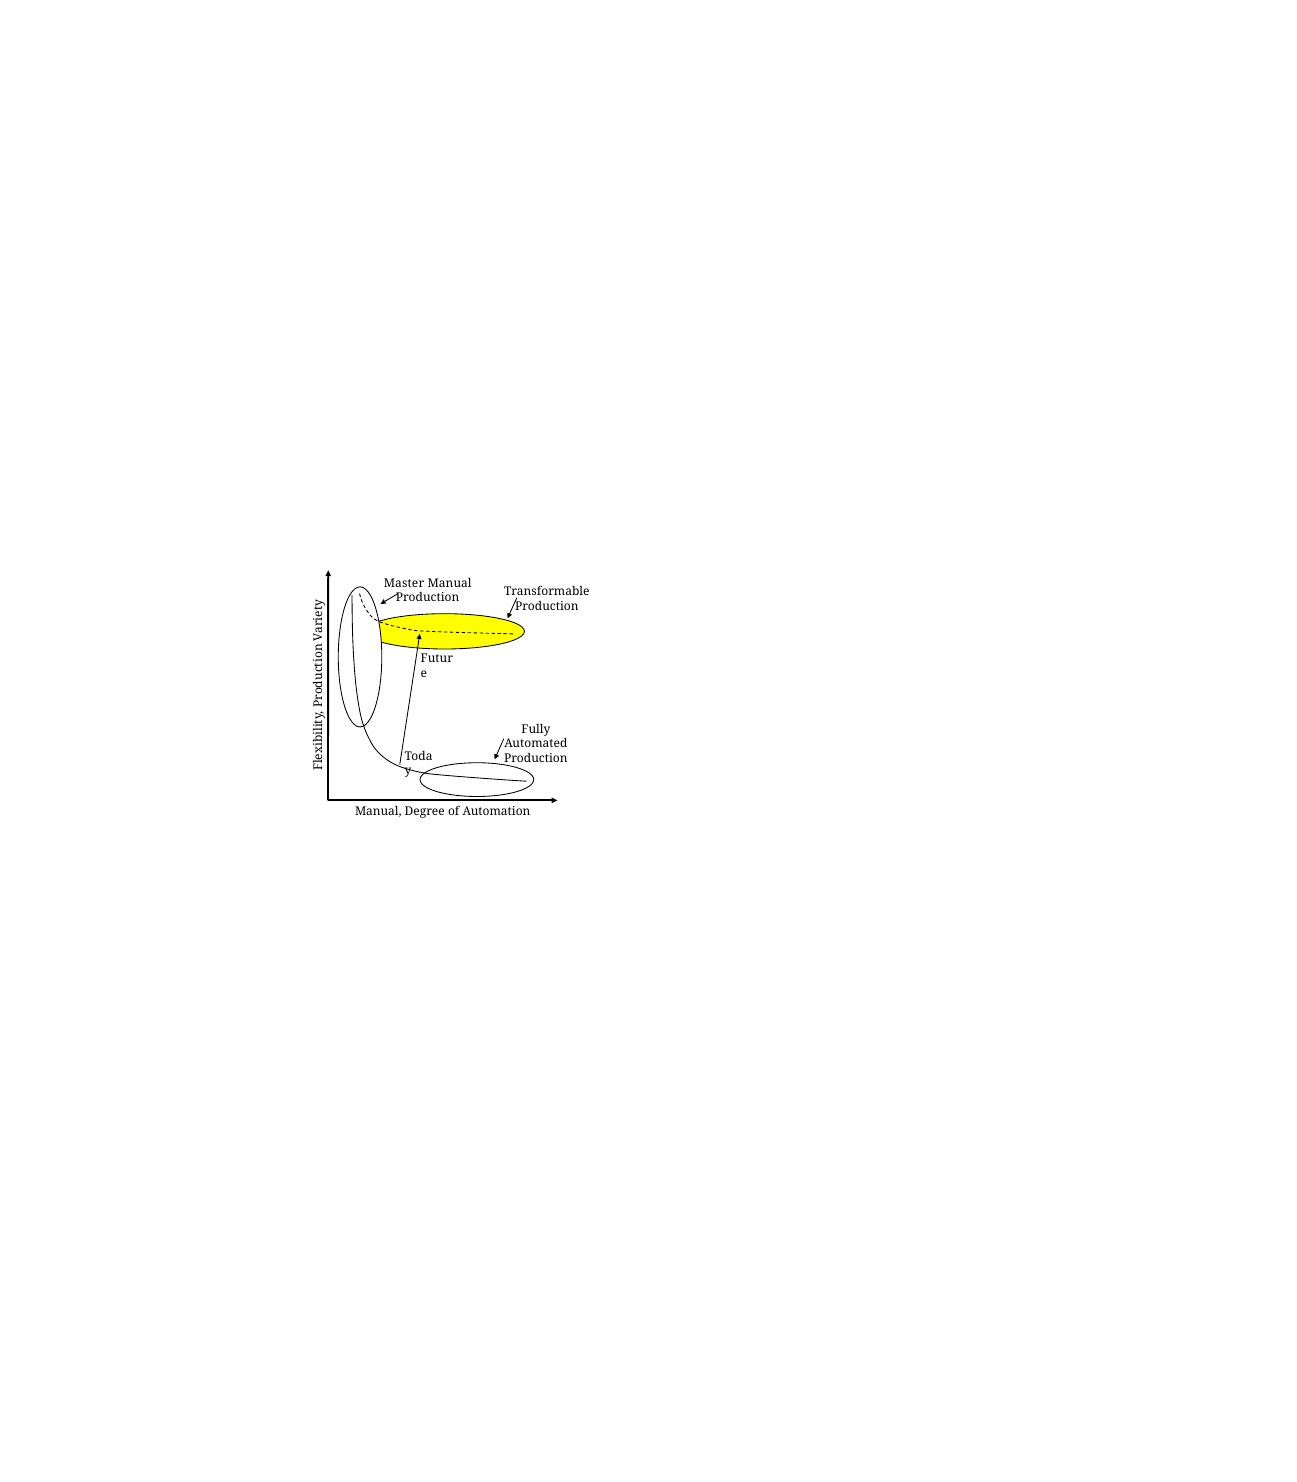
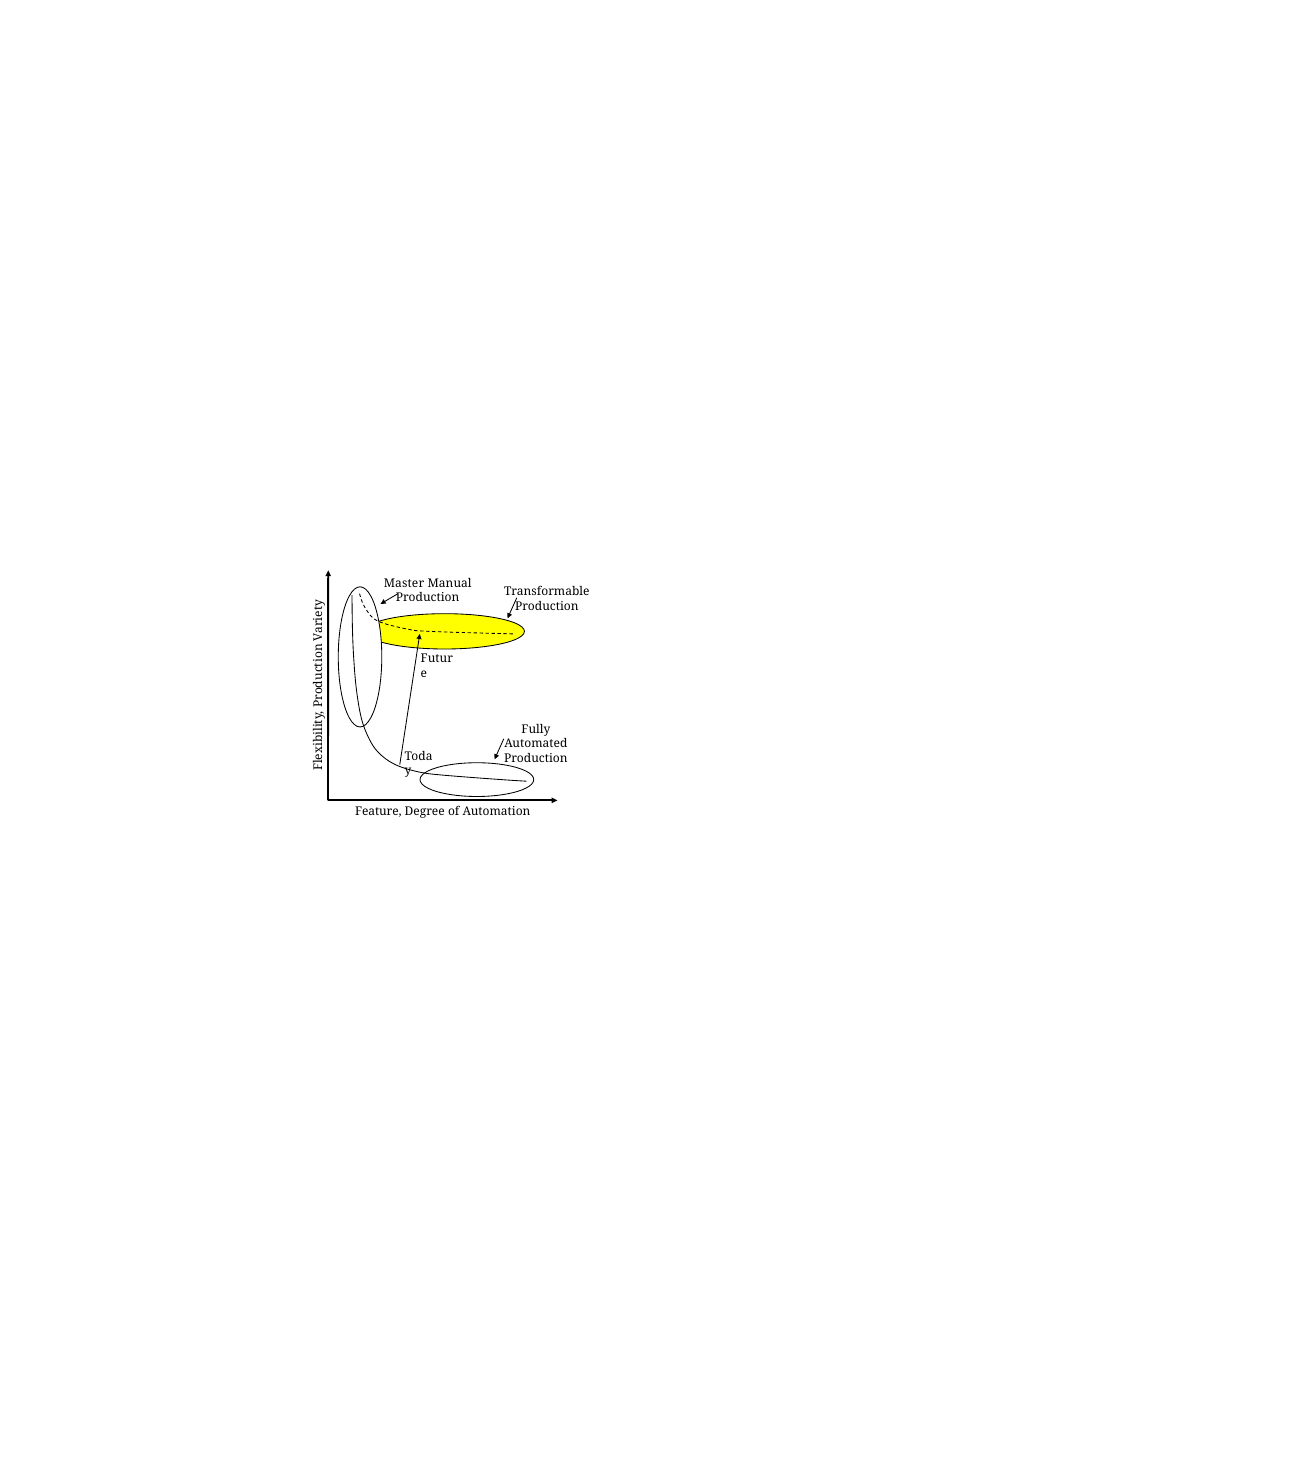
Manual at (378, 812): Manual -> Feature
